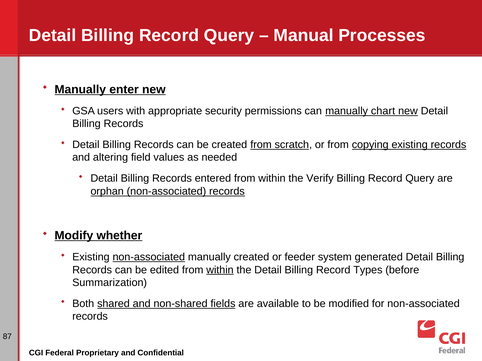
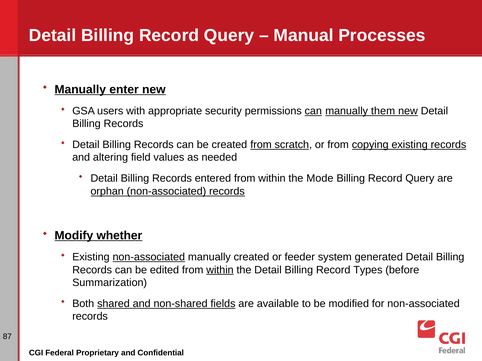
can at (313, 111) underline: none -> present
chart: chart -> them
Verify: Verify -> Mode
